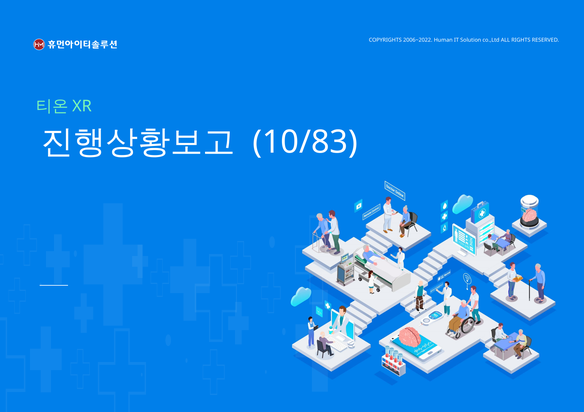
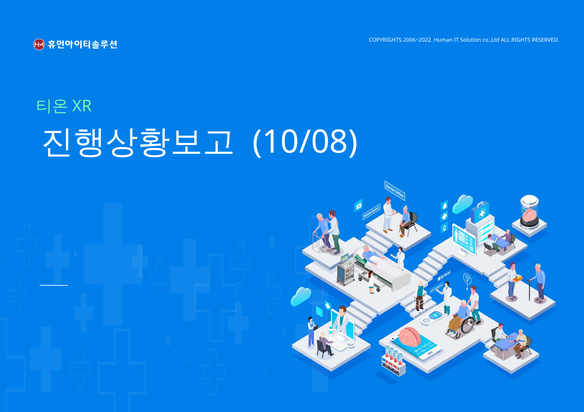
10/83: 10/83 -> 10/08
